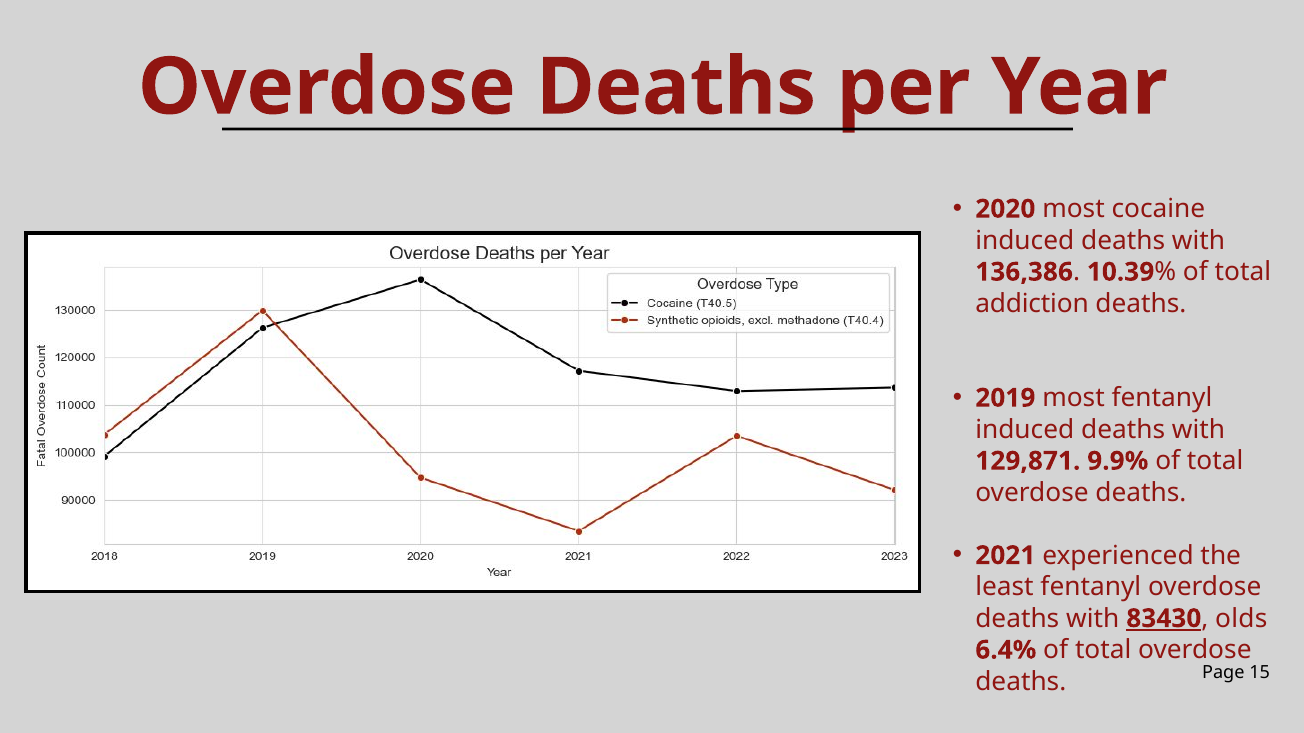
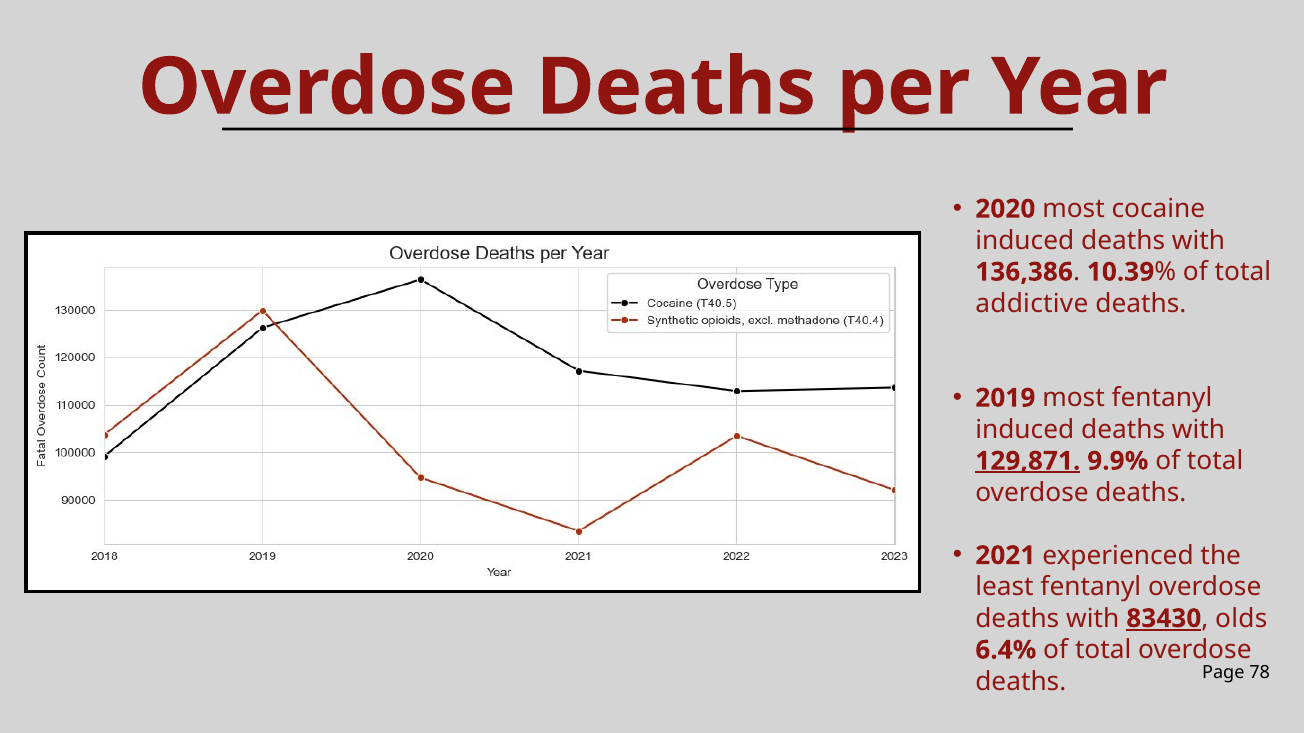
addiction: addiction -> addictive
129,871 underline: none -> present
15: 15 -> 78
